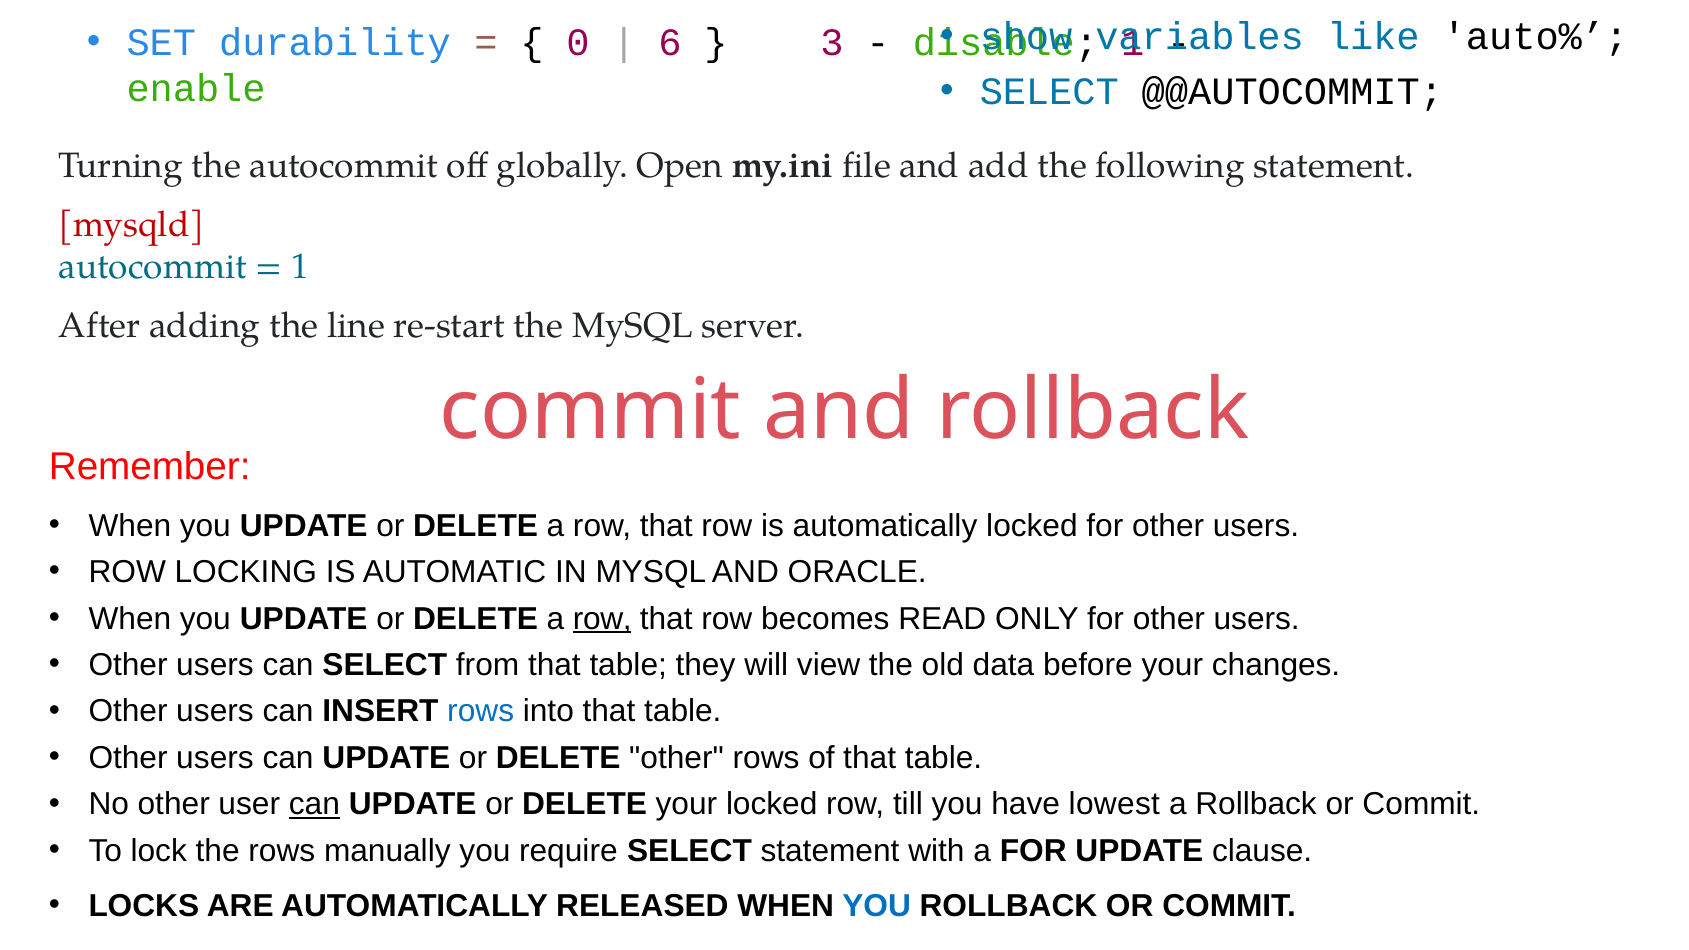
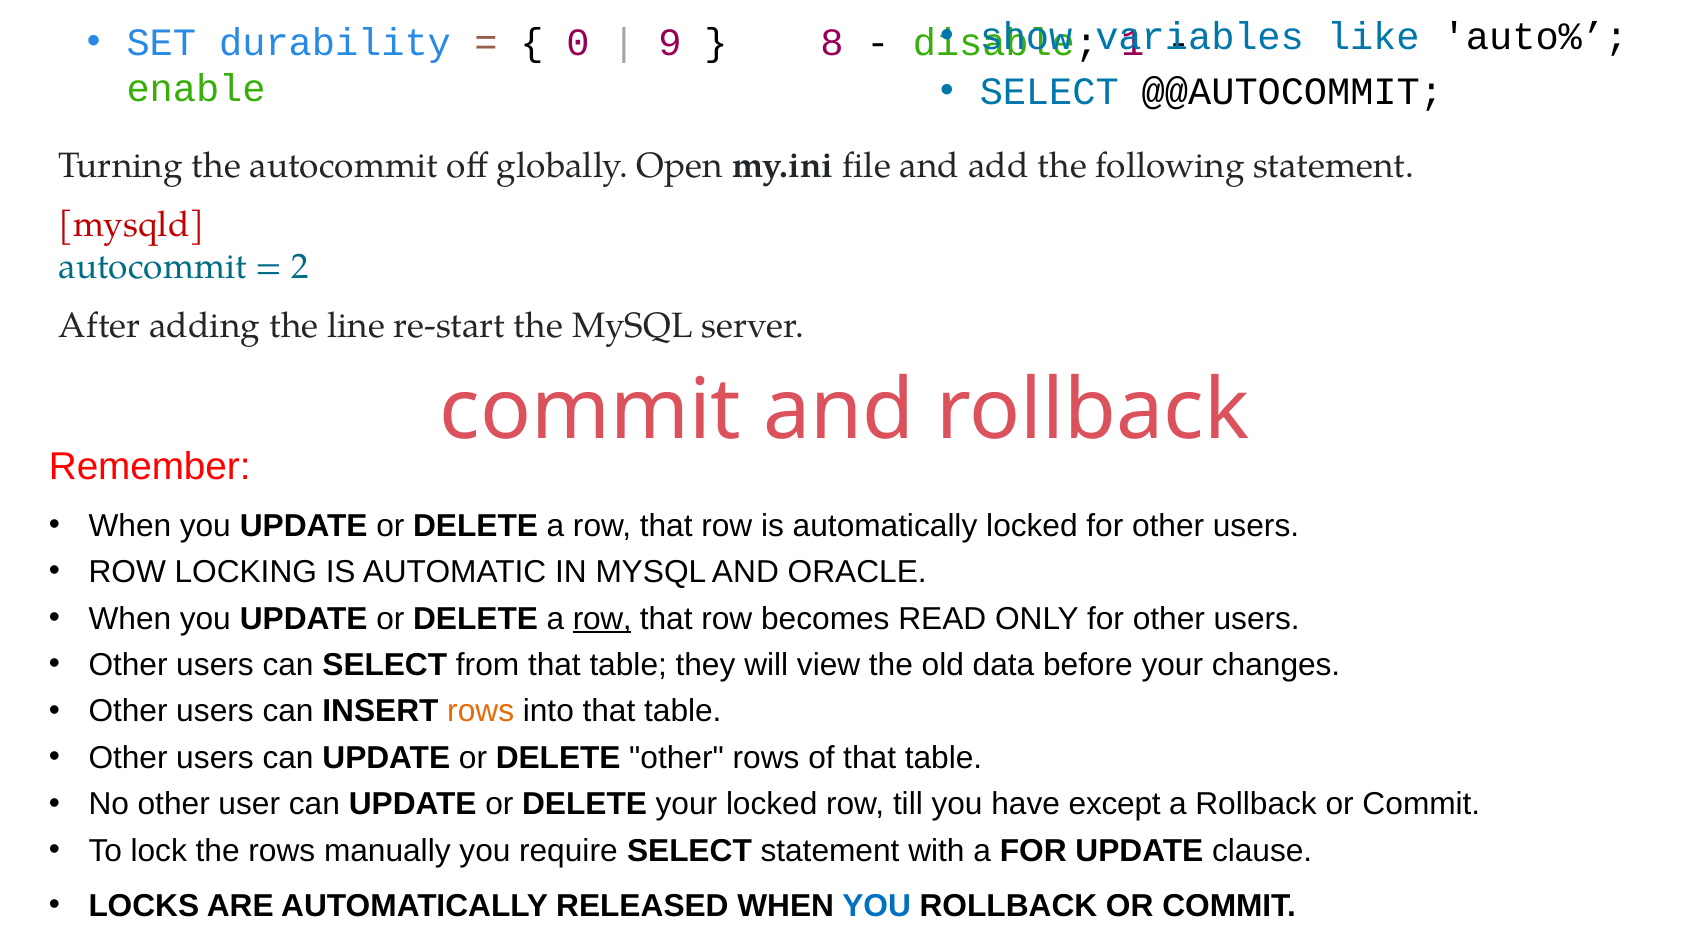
6: 6 -> 9
3: 3 -> 8
1 at (300, 267): 1 -> 2
rows at (481, 712) colour: blue -> orange
can at (314, 804) underline: present -> none
lowest: lowest -> except
